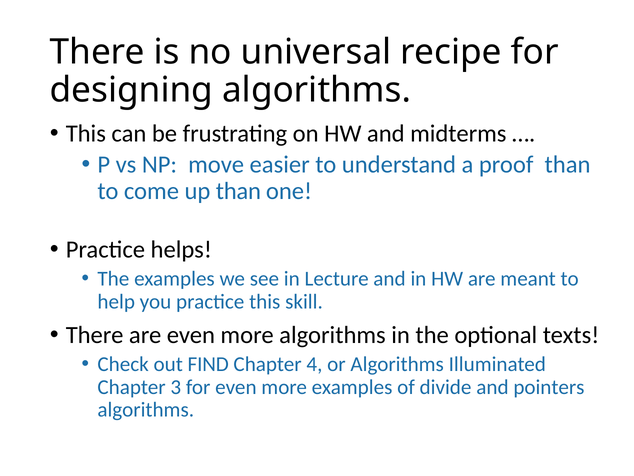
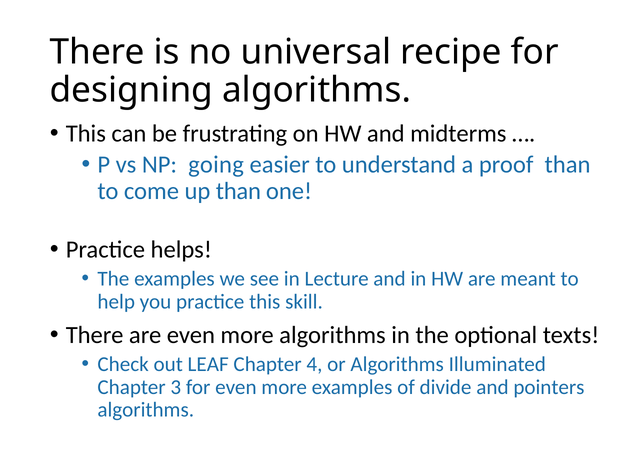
move: move -> going
FIND: FIND -> LEAF
